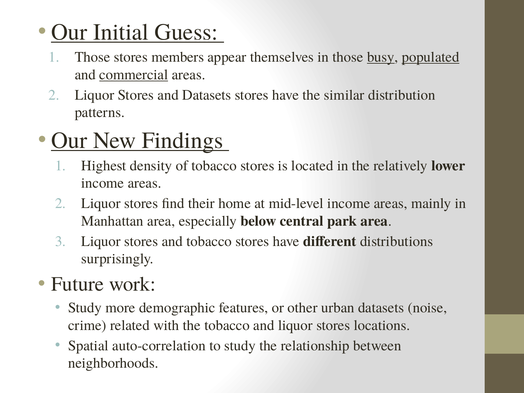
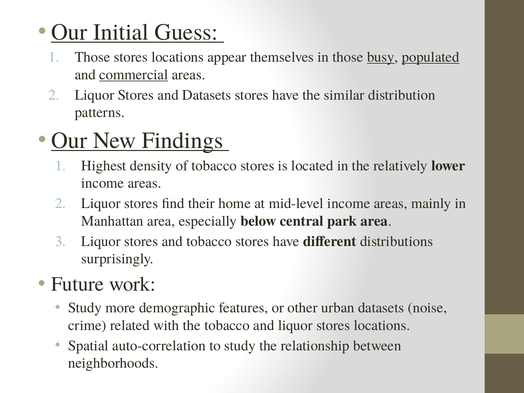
Those stores members: members -> locations
